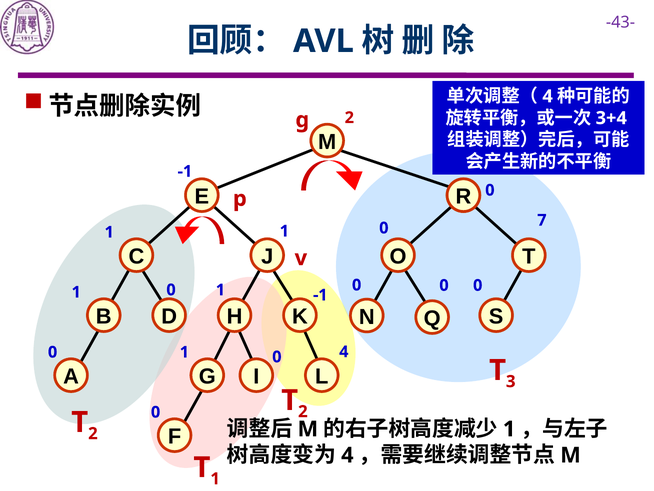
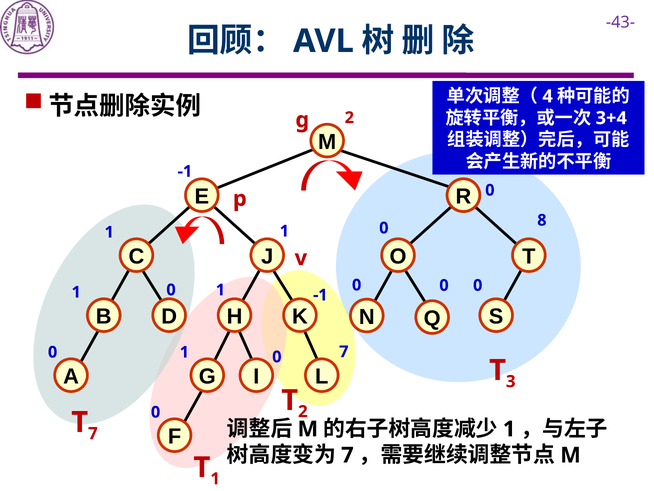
7: 7 -> 8
0 4: 4 -> 7
2 at (93, 433): 2 -> 7
4 at (347, 455): 4 -> 7
